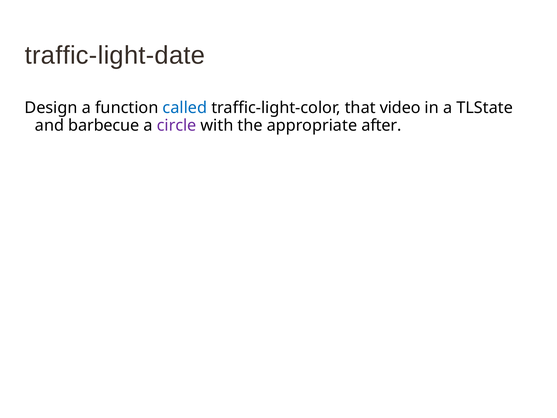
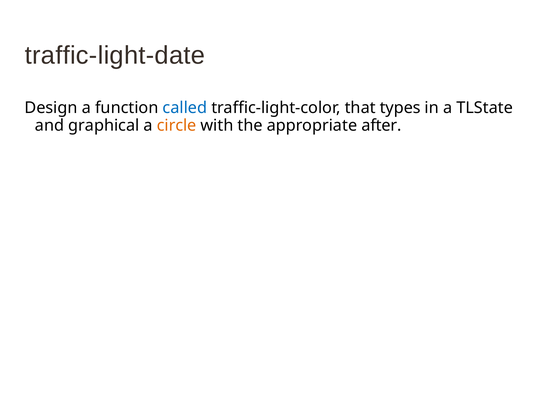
video: video -> types
barbecue: barbecue -> graphical
circle colour: purple -> orange
